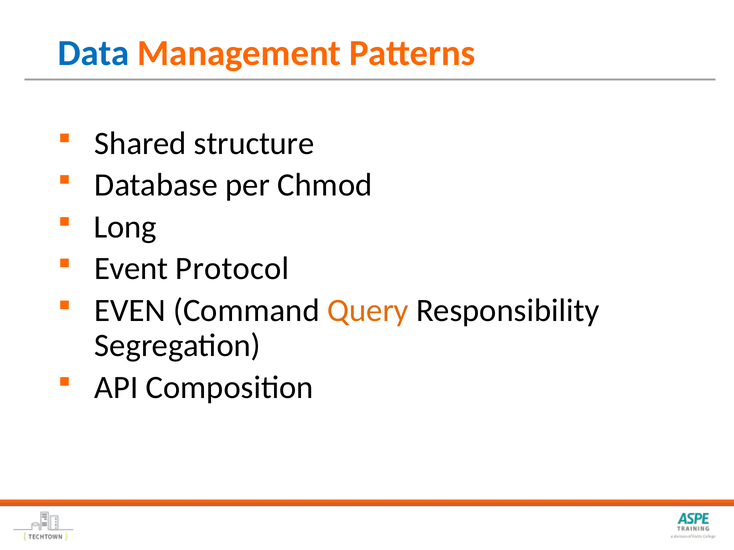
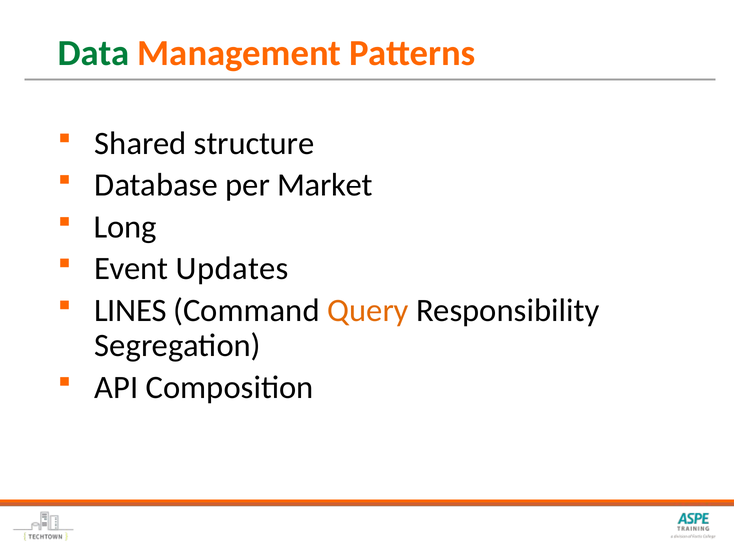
Data colour: blue -> green
Chmod: Chmod -> Market
Protocol: Protocol -> Updates
EVEN: EVEN -> LINES
